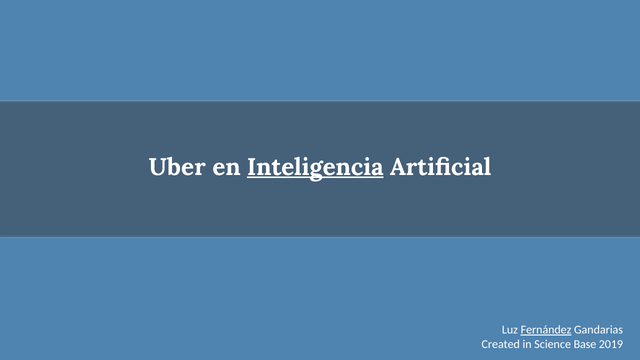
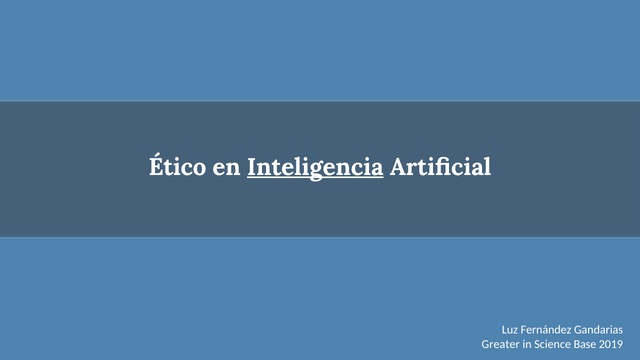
Uber: Uber -> Ético
Fernández underline: present -> none
Created: Created -> Greater
